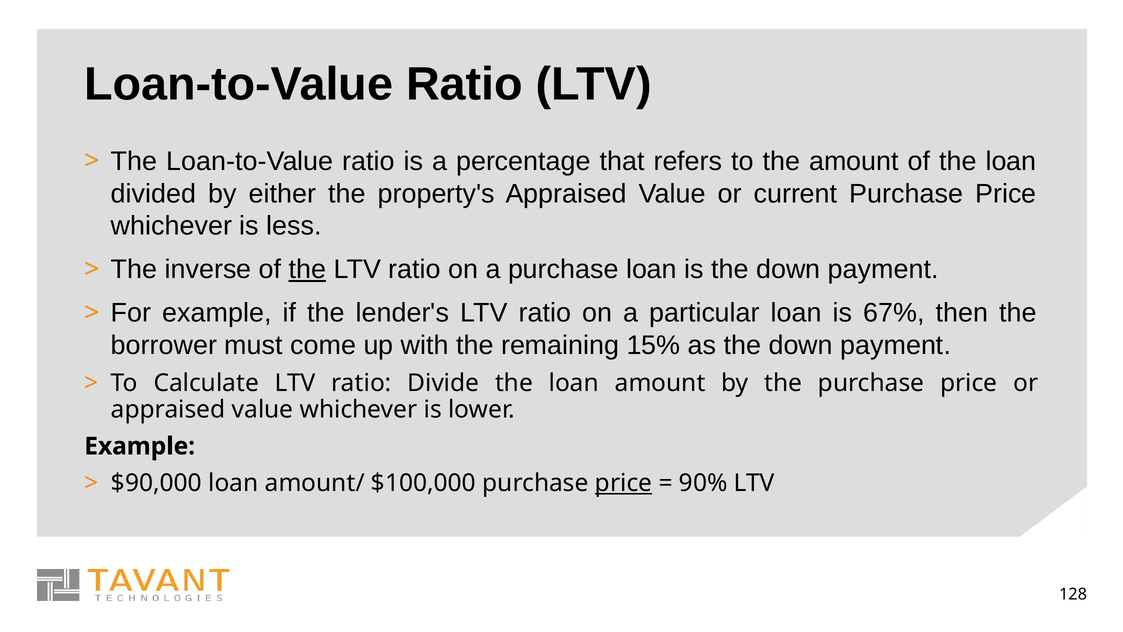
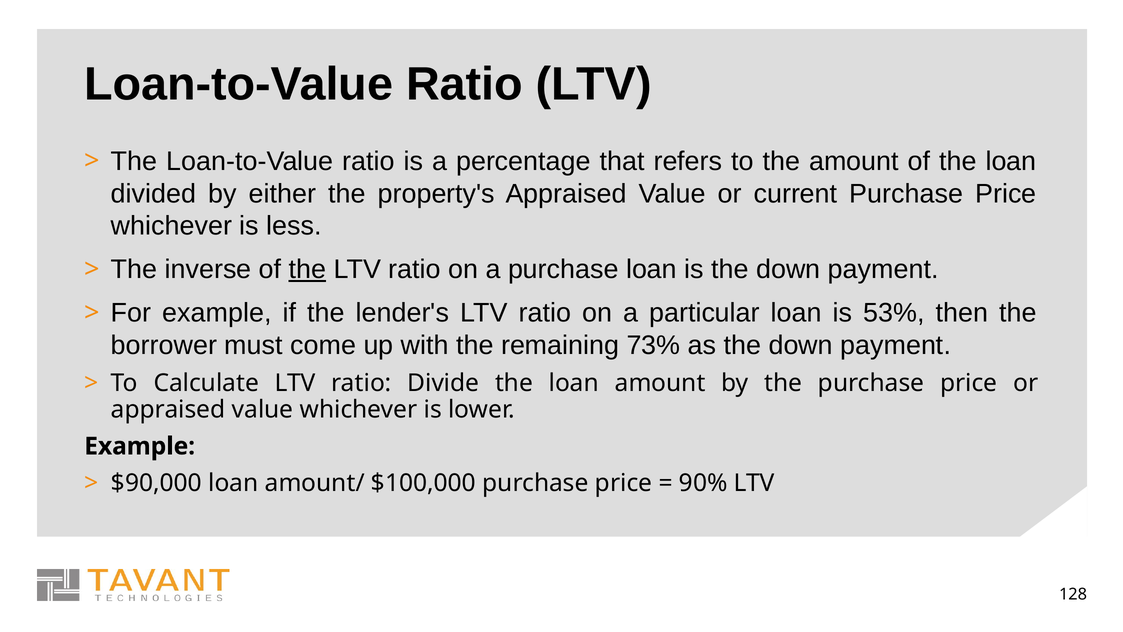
67%: 67% -> 53%
15%: 15% -> 73%
price at (624, 483) underline: present -> none
